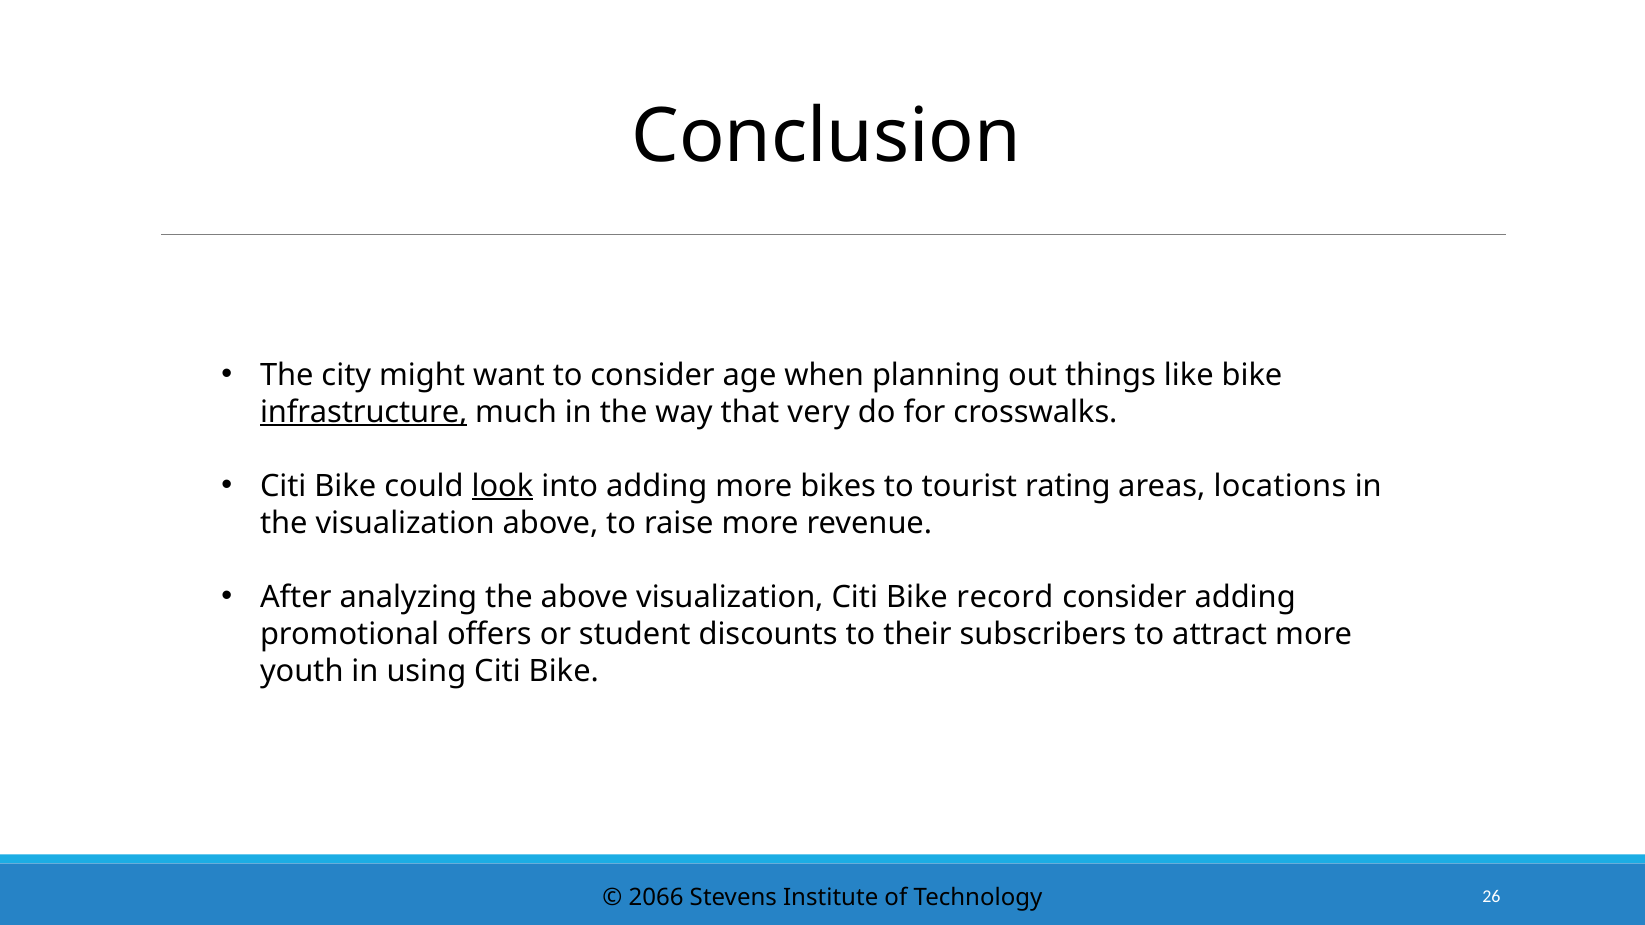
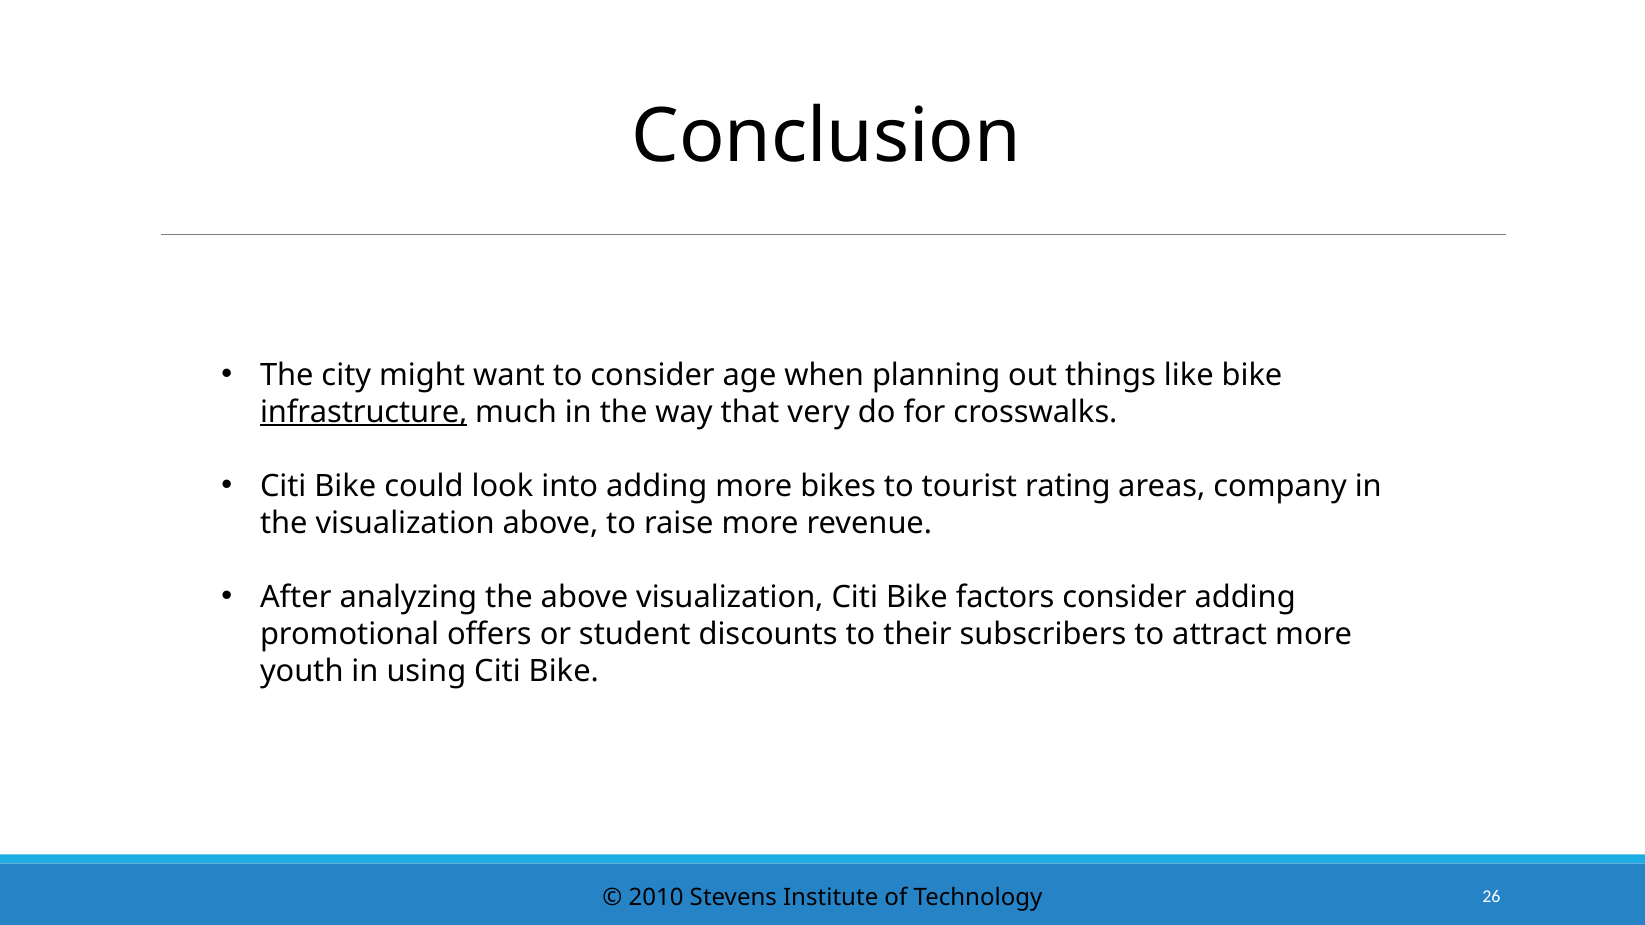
look underline: present -> none
locations: locations -> company
record: record -> factors
2066: 2066 -> 2010
